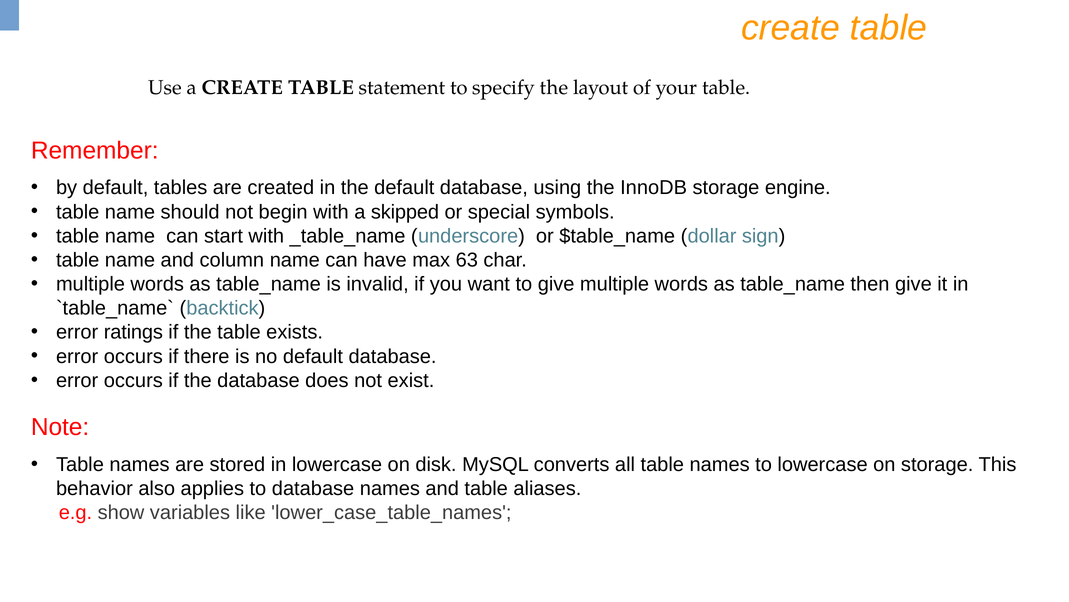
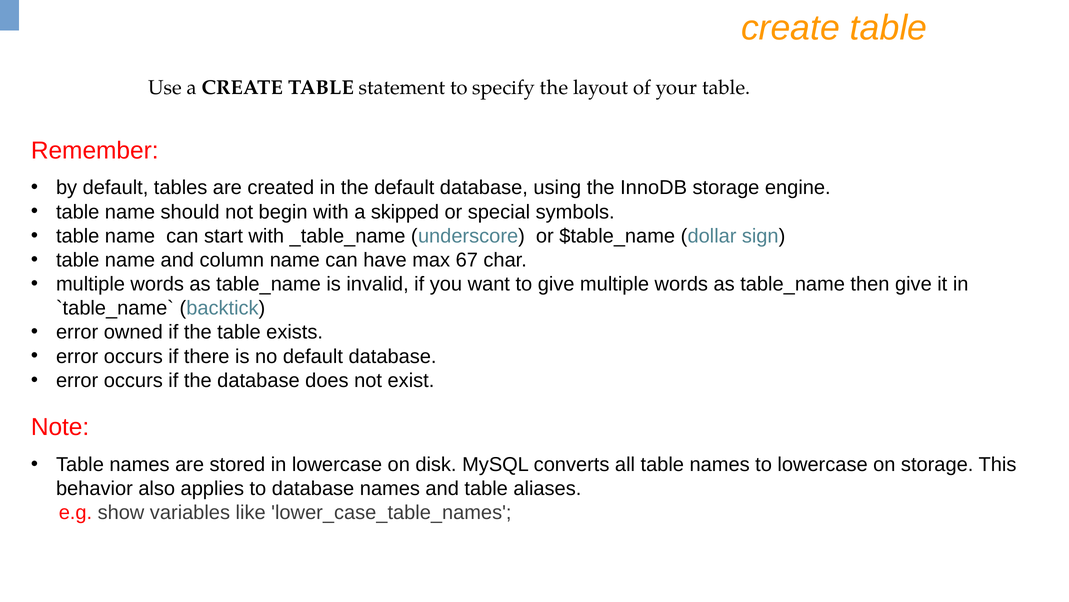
63: 63 -> 67
ratings: ratings -> owned
